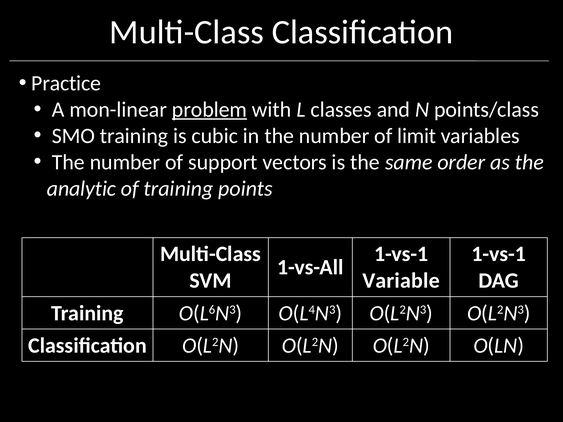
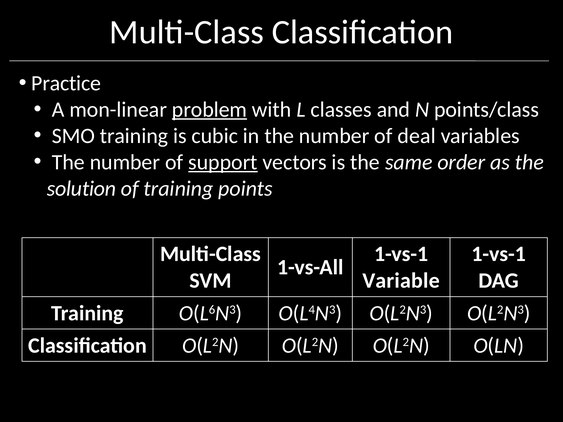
limit: limit -> deal
support underline: none -> present
analytic: analytic -> solution
